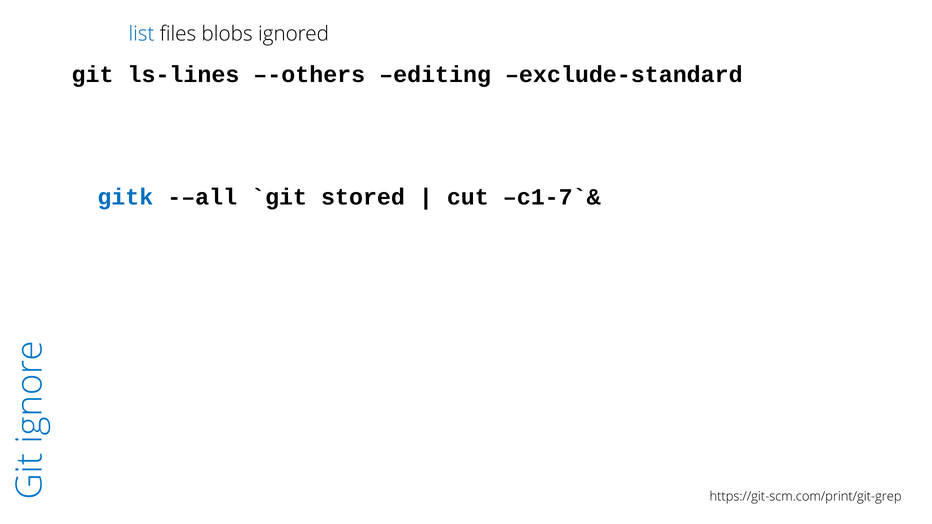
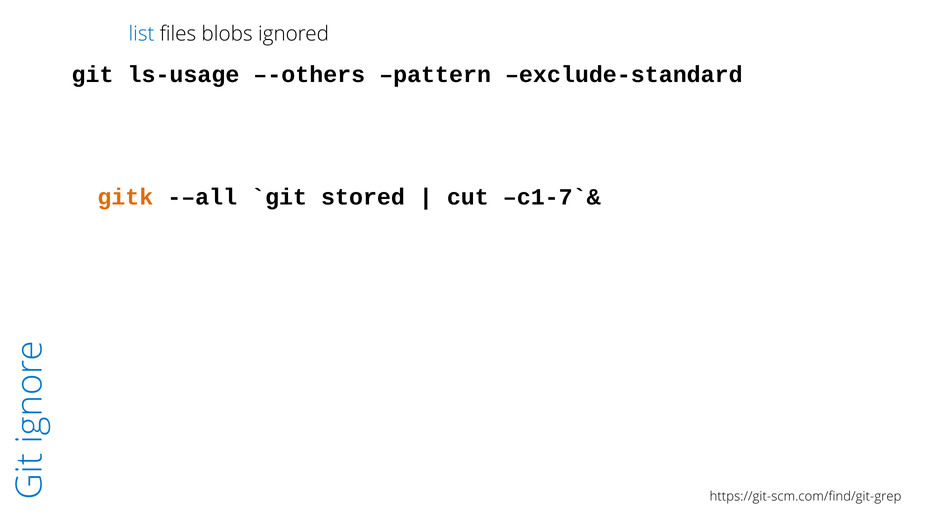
ls-lines: ls-lines -> ls-usage
editing: editing -> pattern
gitk colour: blue -> orange
https://git-scm.com/print/git-grep: https://git-scm.com/print/git-grep -> https://git-scm.com/find/git-grep
